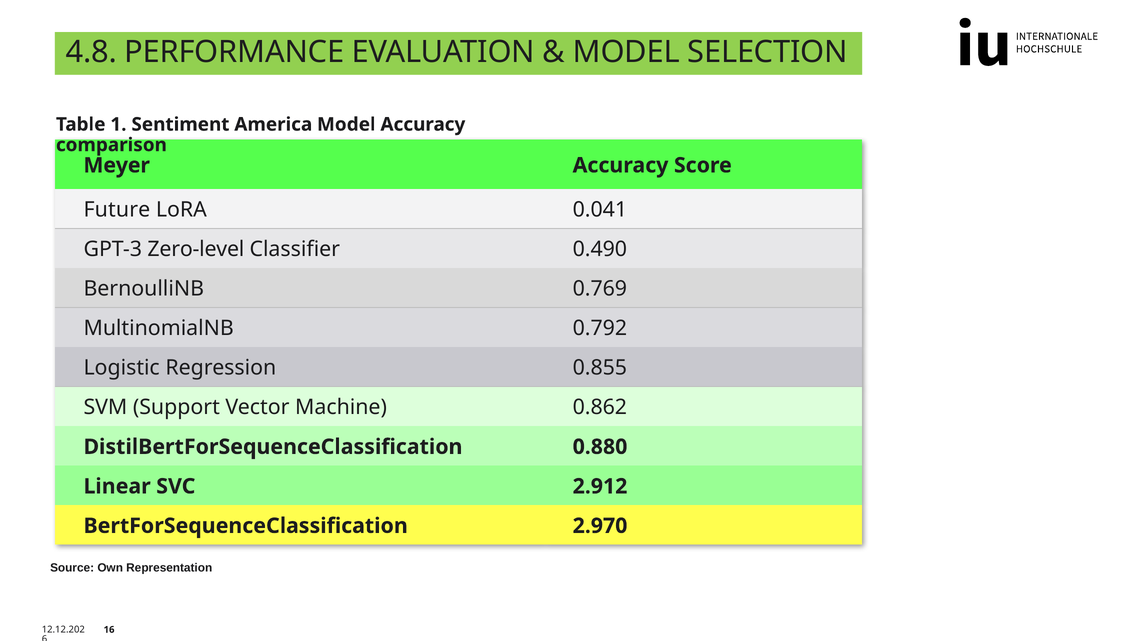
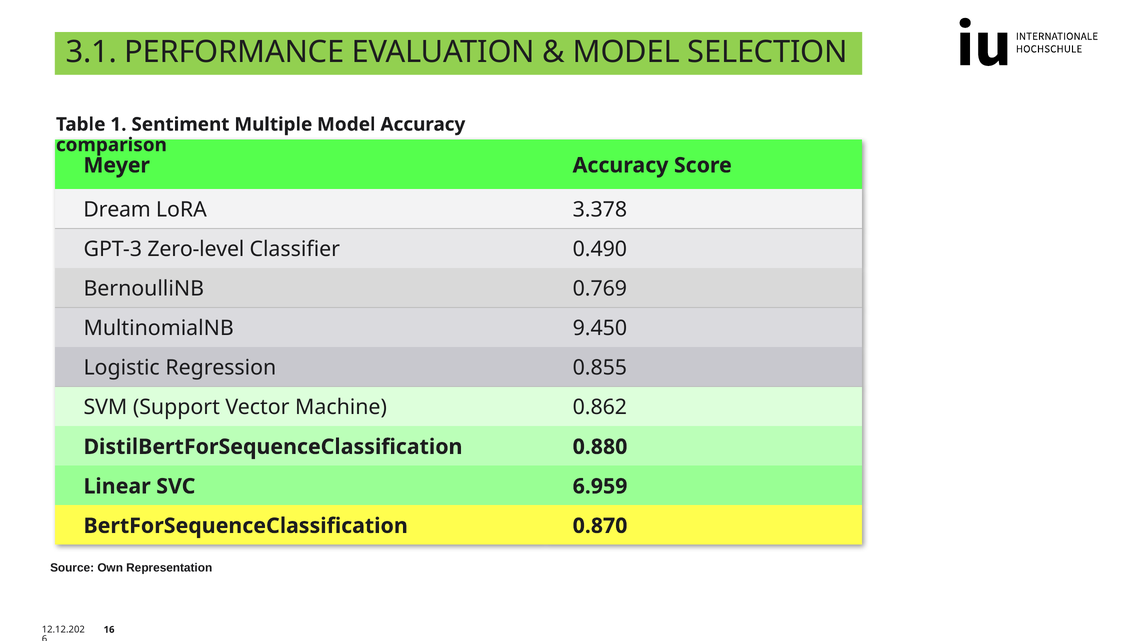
4.8: 4.8 -> 3.1
America: America -> Multiple
Future: Future -> Dream
0.041: 0.041 -> 3.378
0.792: 0.792 -> 9.450
2.912: 2.912 -> 6.959
2.970: 2.970 -> 0.870
